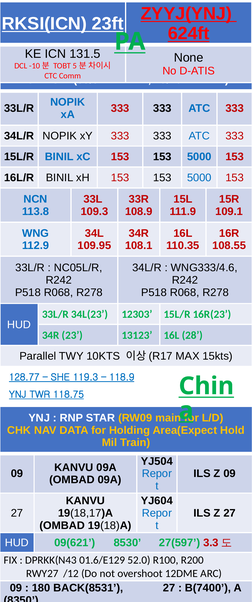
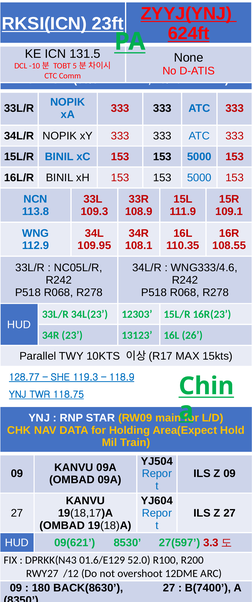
28: 28 -> 26
BACK(8531: BACK(8531 -> BACK(8630
